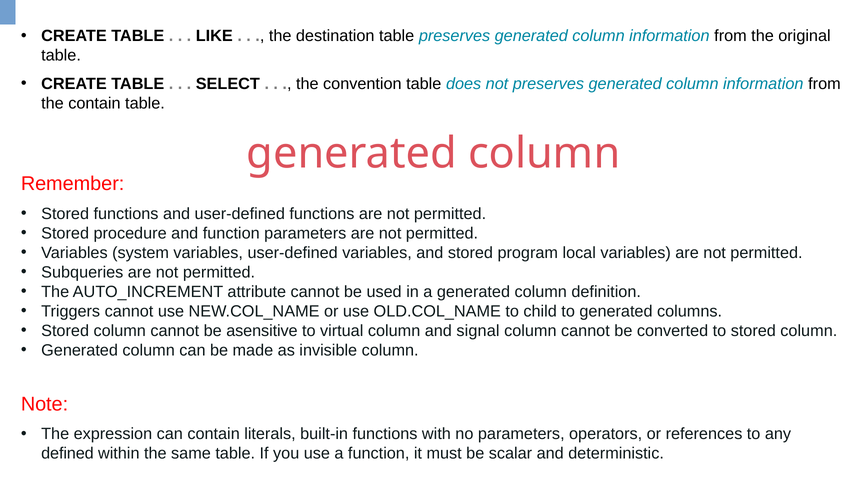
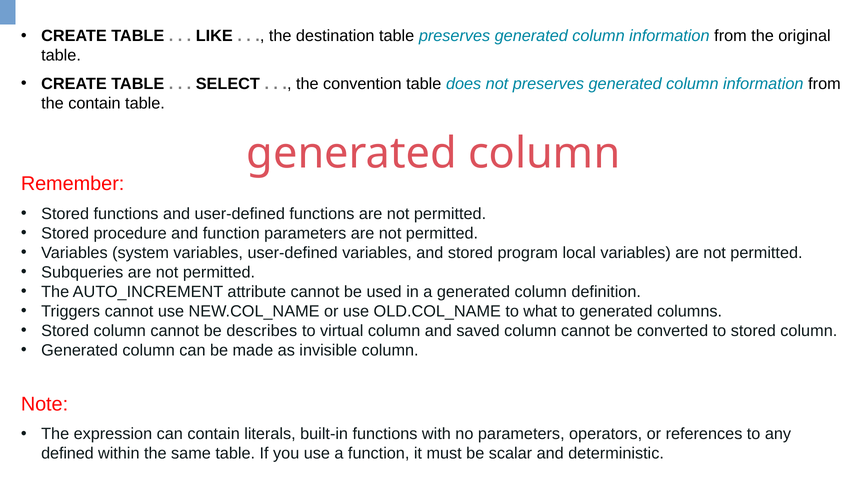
child: child -> what
asensitive: asensitive -> describes
signal: signal -> saved
